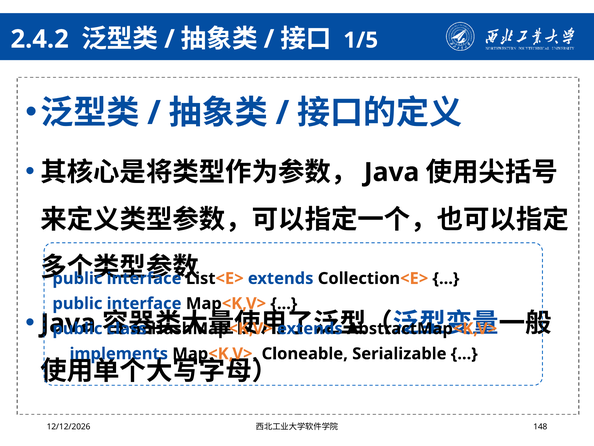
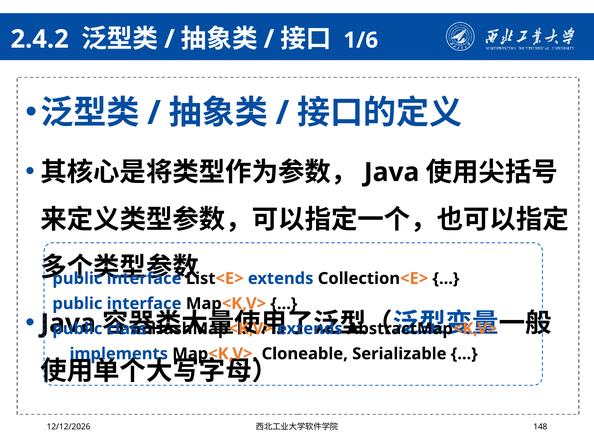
1/5: 1/5 -> 1/6
